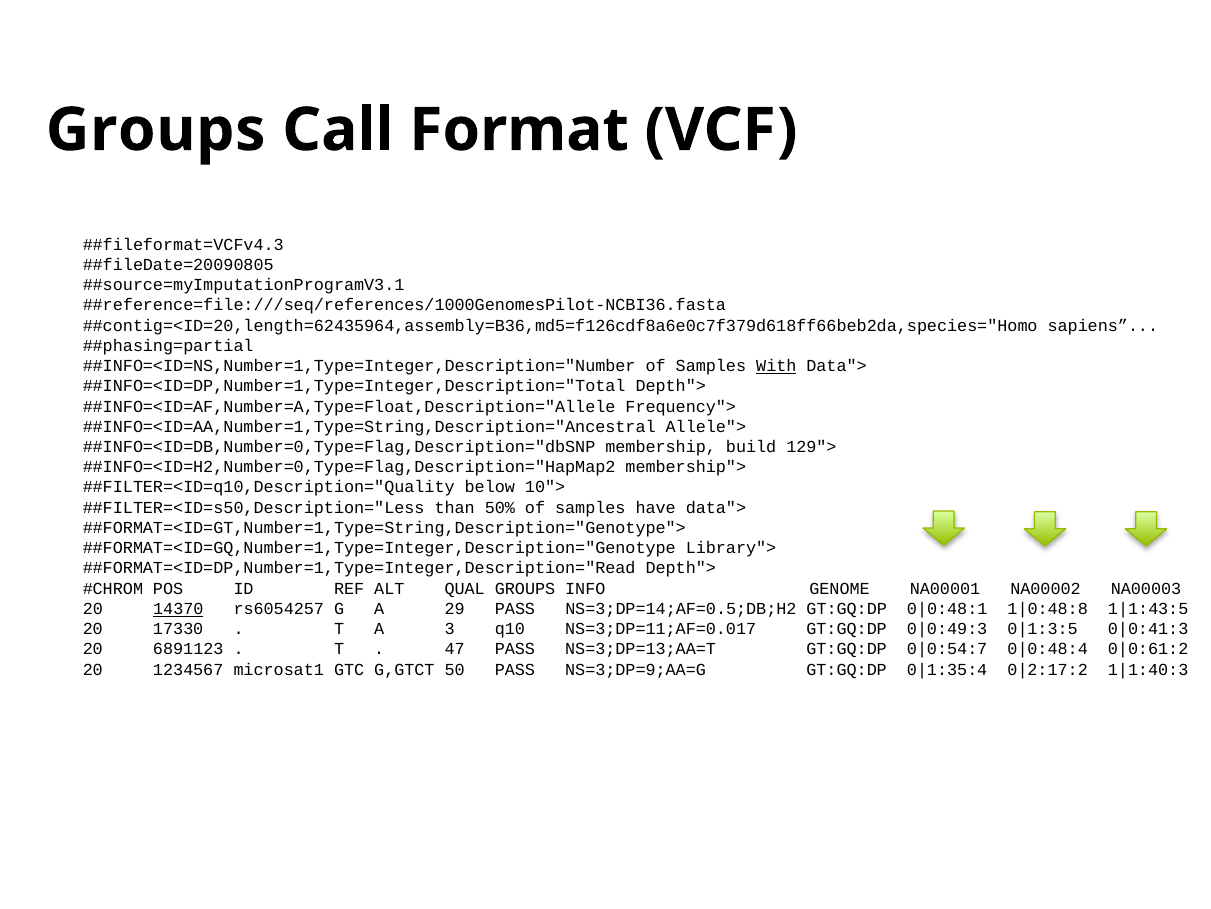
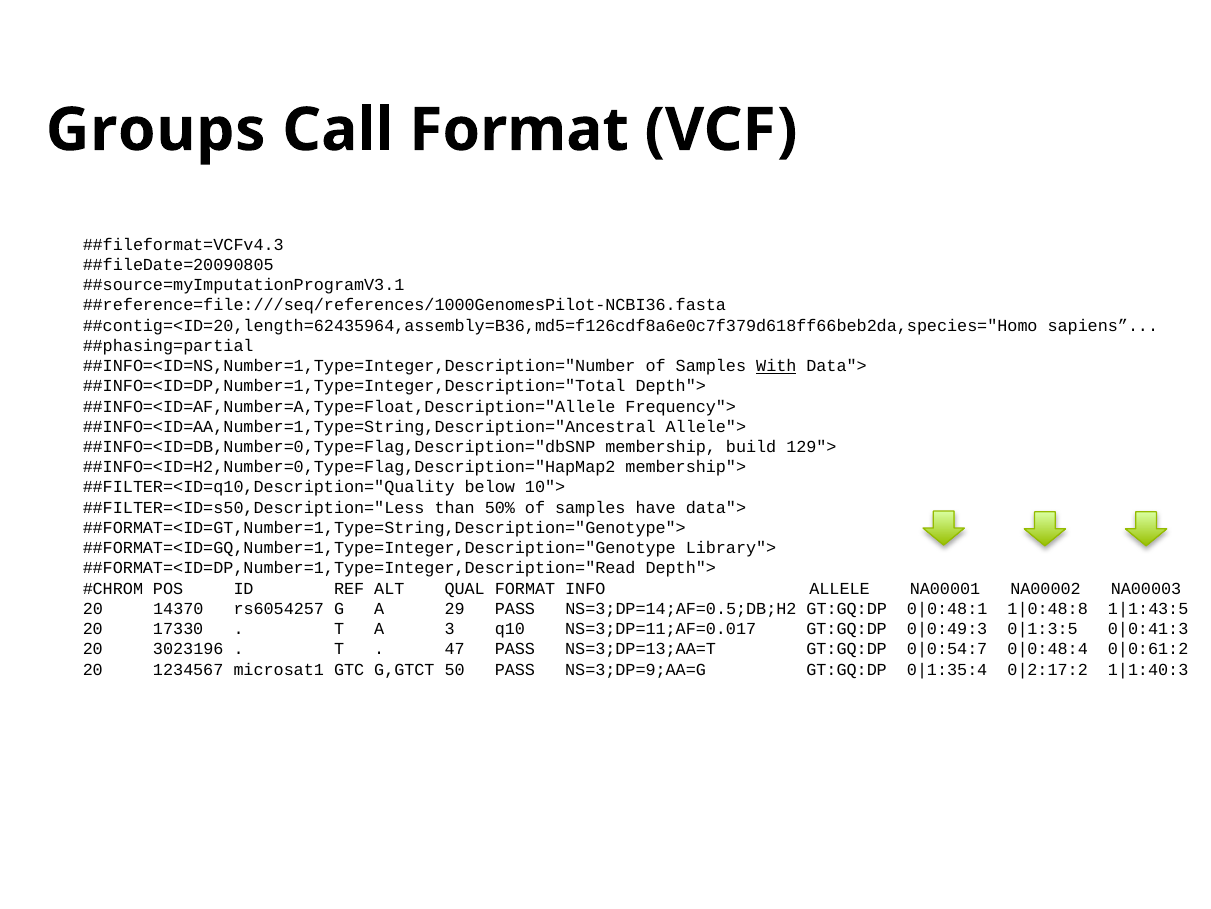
QUAL GROUPS: GROUPS -> FORMAT
GENOME: GENOME -> ALLELE
14370 underline: present -> none
6891123: 6891123 -> 3023196
